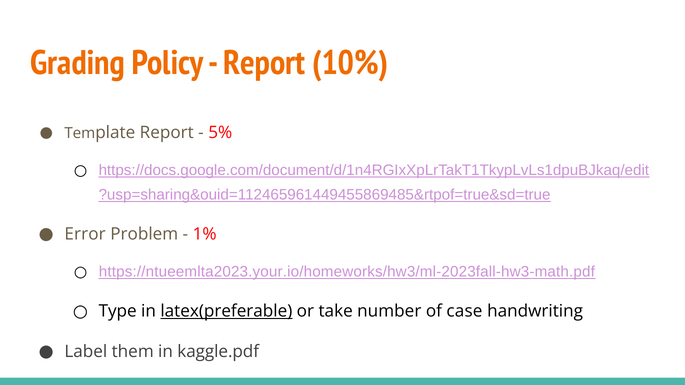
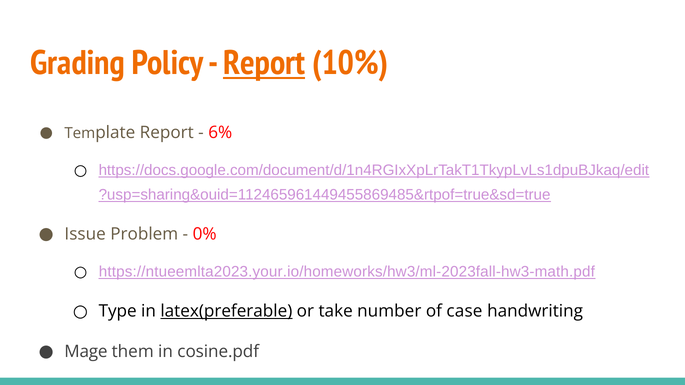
Report at (264, 63) underline: none -> present
5%: 5% -> 6%
Error: Error -> Issue
1%: 1% -> 0%
Label: Label -> Mage
kaggle.pdf: kaggle.pdf -> cosine.pdf
